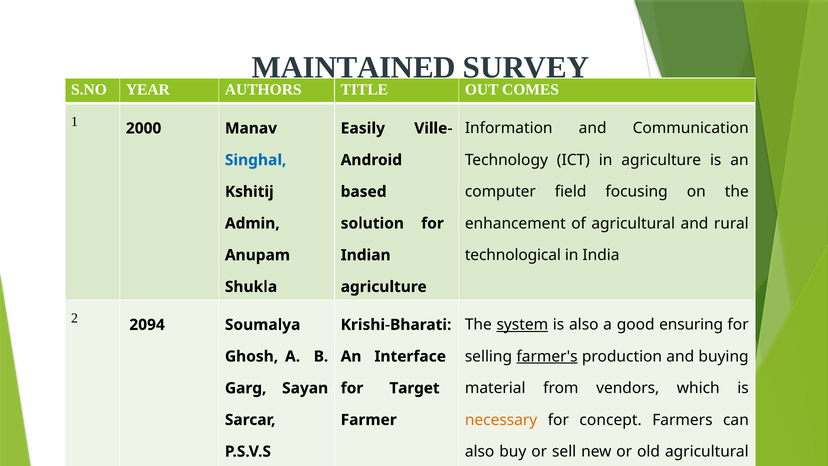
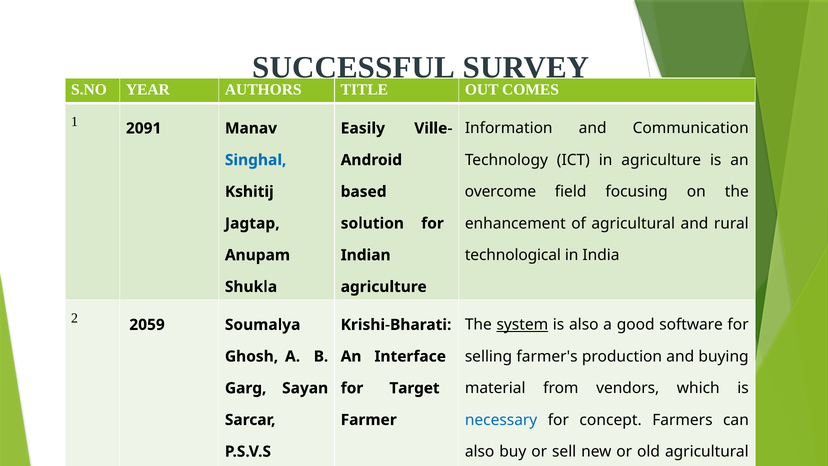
MAINTAINED: MAINTAINED -> SUCCESSFUL
2000: 2000 -> 2091
computer: computer -> overcome
Admin: Admin -> Jagtap
ensuring: ensuring -> software
2094: 2094 -> 2059
farmer's underline: present -> none
necessary colour: orange -> blue
